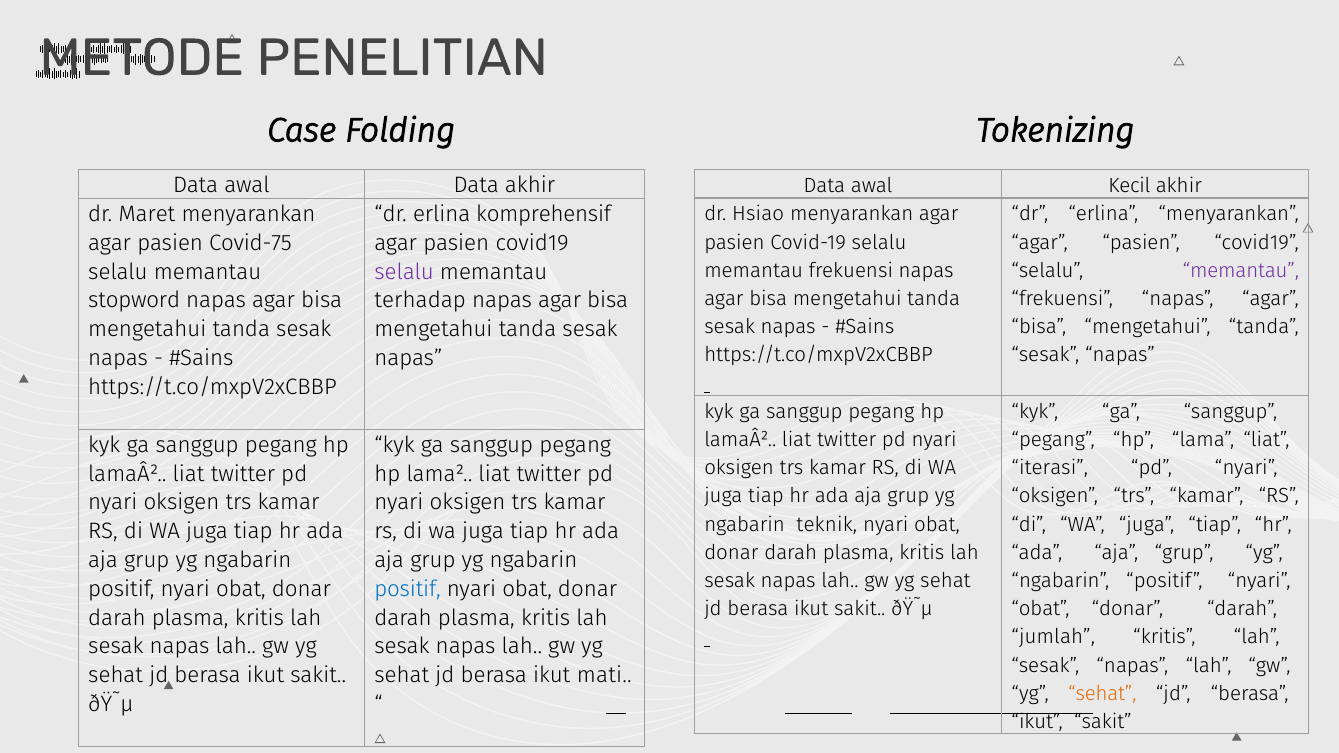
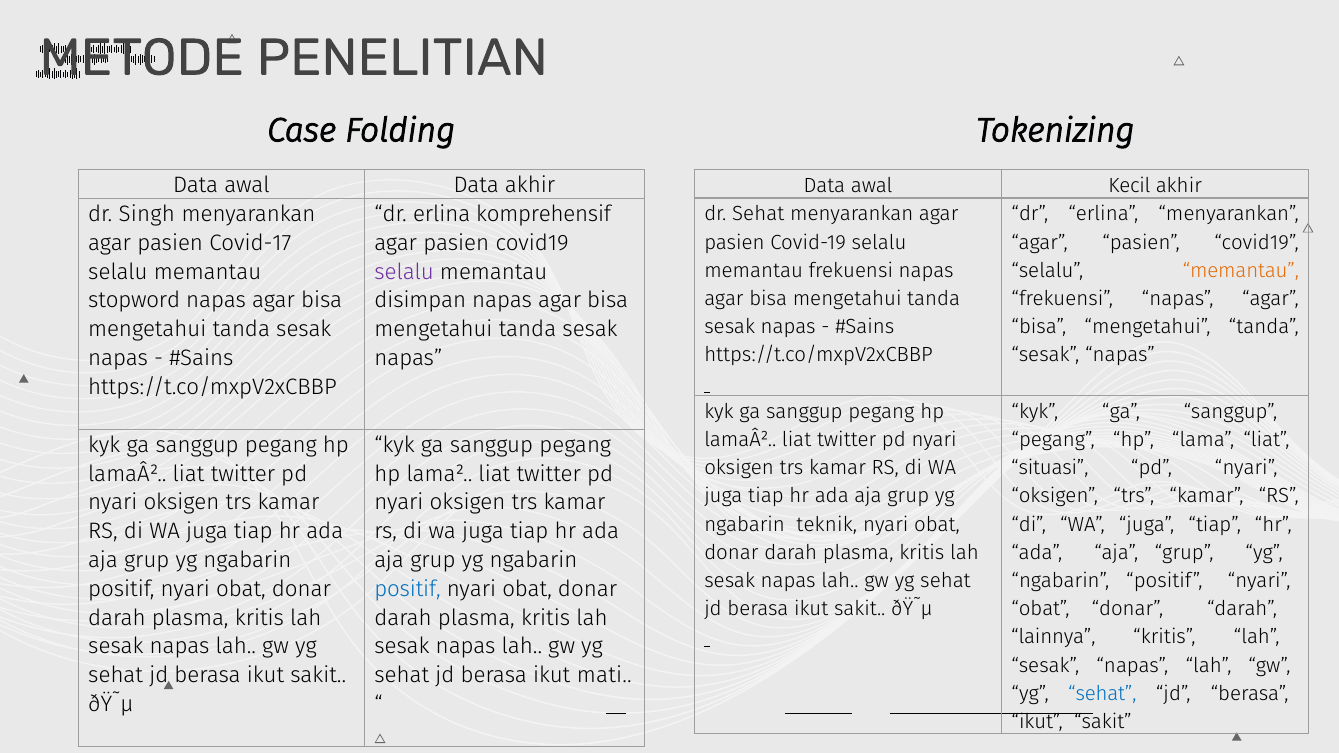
Maret: Maret -> Singh
dr Hsiao: Hsiao -> Sehat
Covid-75: Covid-75 -> Covid-17
memantau at (1241, 271) colour: purple -> orange
terhadap: terhadap -> disimpan
iterasi: iterasi -> situasi
jumlah: jumlah -> lainnya
sehat at (1102, 694) colour: orange -> blue
